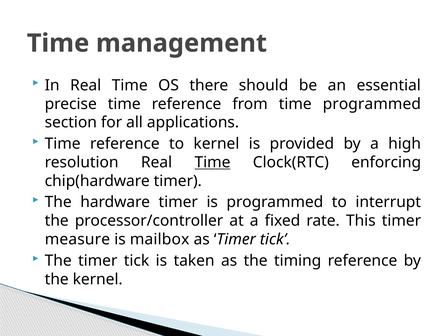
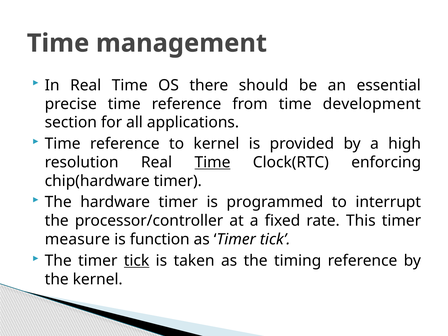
time programmed: programmed -> development
mailbox: mailbox -> function
tick at (137, 261) underline: none -> present
